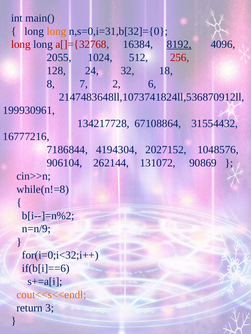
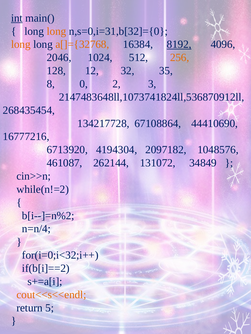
int underline: none -> present
long at (21, 44) colour: red -> orange
a[]={32768 colour: red -> orange
2055: 2055 -> 2046
256 colour: red -> orange
24: 24 -> 12
18: 18 -> 35
7: 7 -> 0
6: 6 -> 3
199930961: 199930961 -> 268435454
31554432: 31554432 -> 44410690
7186844: 7186844 -> 6713920
2027152: 2027152 -> 2097182
906104: 906104 -> 461087
90869: 90869 -> 34849
while(n!=8: while(n!=8 -> while(n!=2
n=n/9: n=n/9 -> n=n/4
if(b[i]==6: if(b[i]==6 -> if(b[i]==2
3: 3 -> 5
